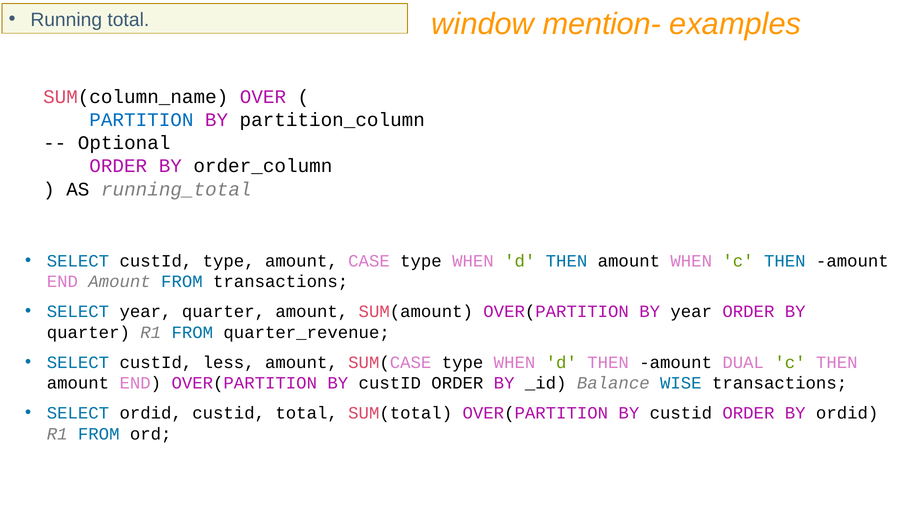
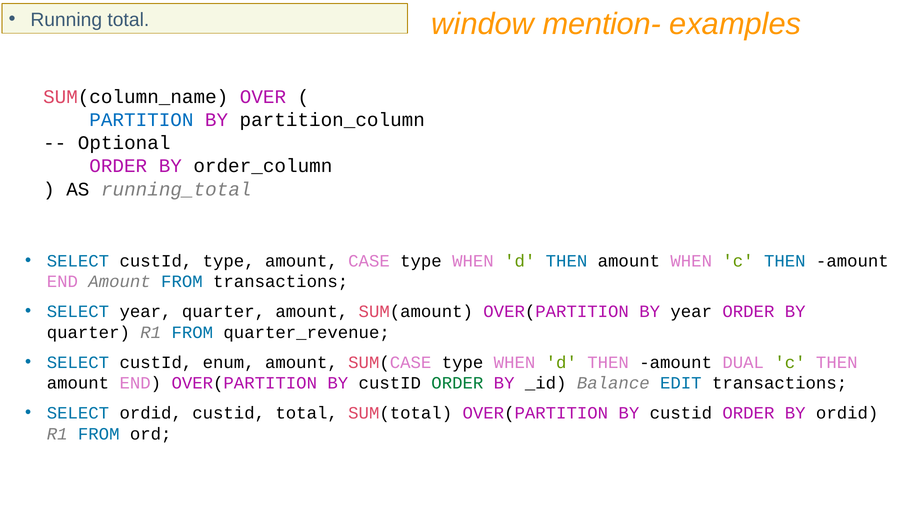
less: less -> enum
ORDER at (457, 384) colour: black -> green
WISE: WISE -> EDIT
